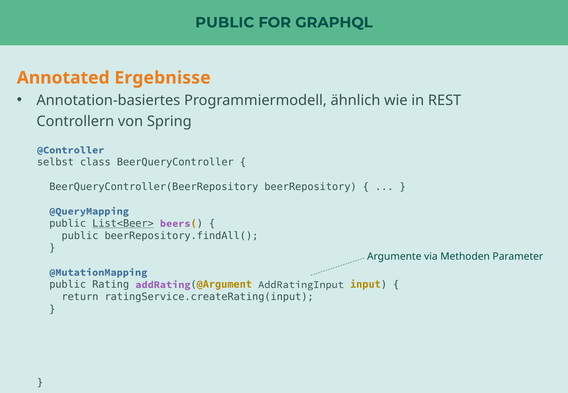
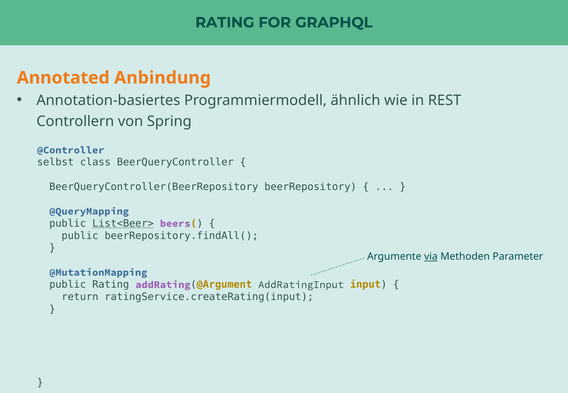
PUBLIC at (225, 23): PUBLIC -> RATING
Ergebnisse: Ergebnisse -> Anbindung
via underline: none -> present
